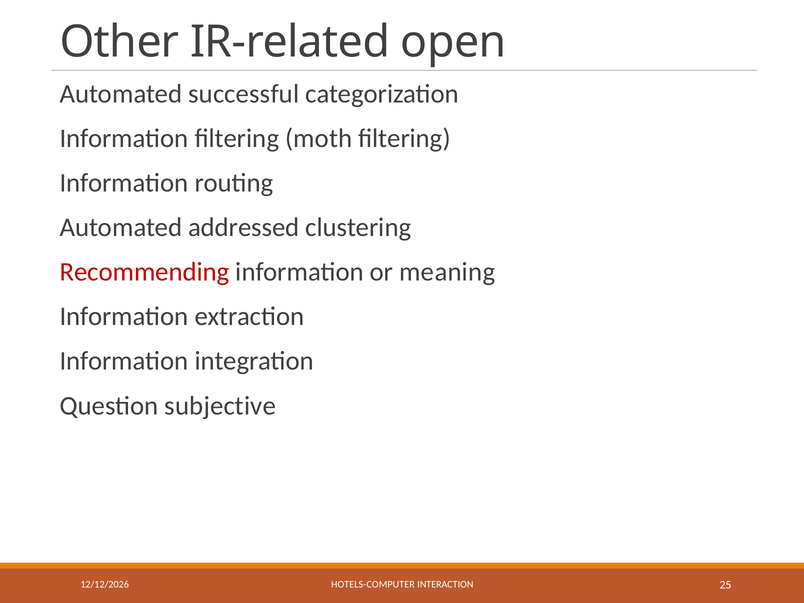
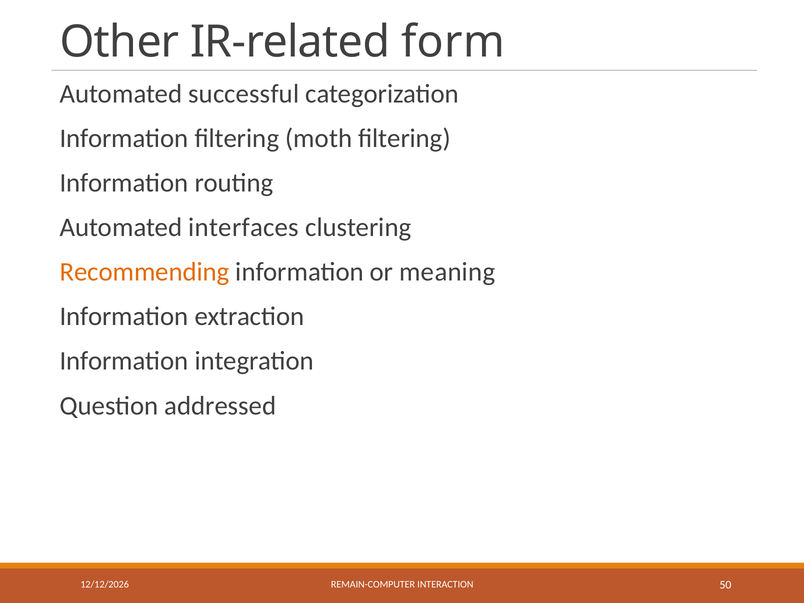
open: open -> form
addressed: addressed -> interfaces
Recommending colour: red -> orange
subjective: subjective -> addressed
HOTELS-COMPUTER: HOTELS-COMPUTER -> REMAIN-COMPUTER
25: 25 -> 50
